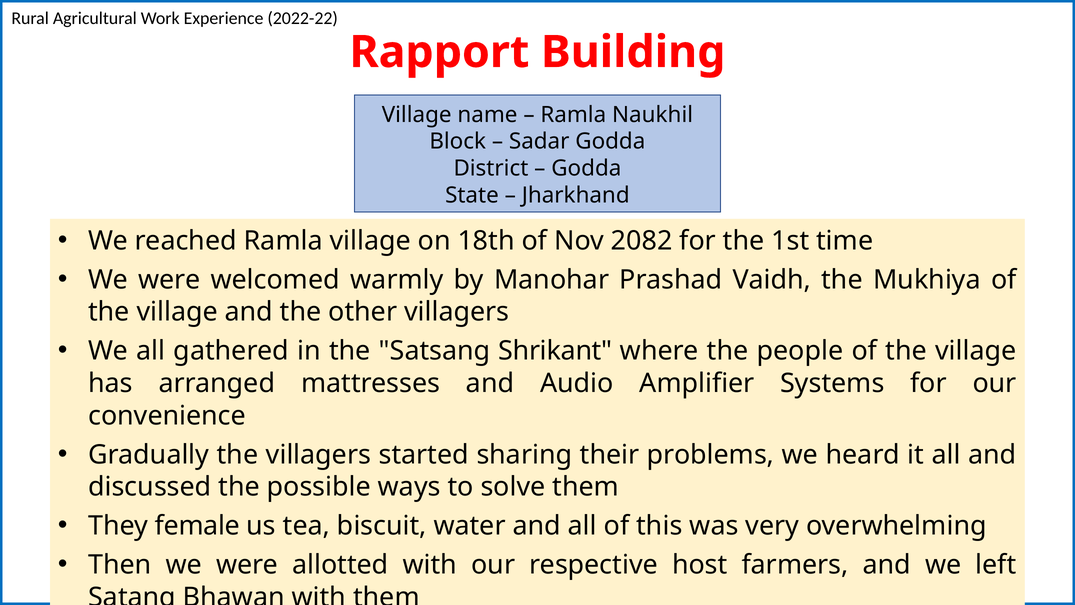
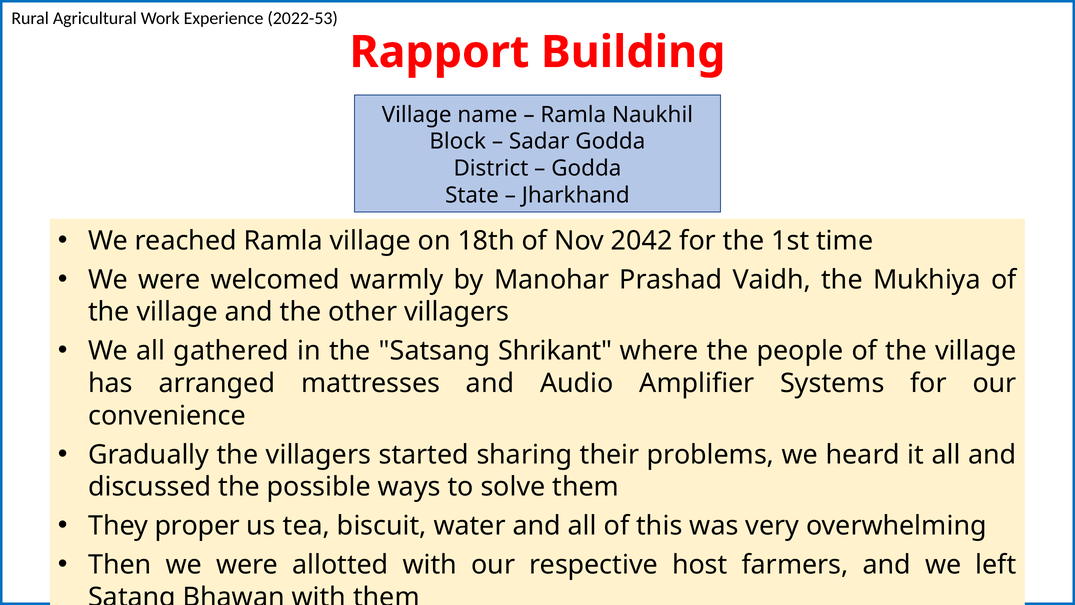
2022-22: 2022-22 -> 2022-53
2082: 2082 -> 2042
female: female -> proper
